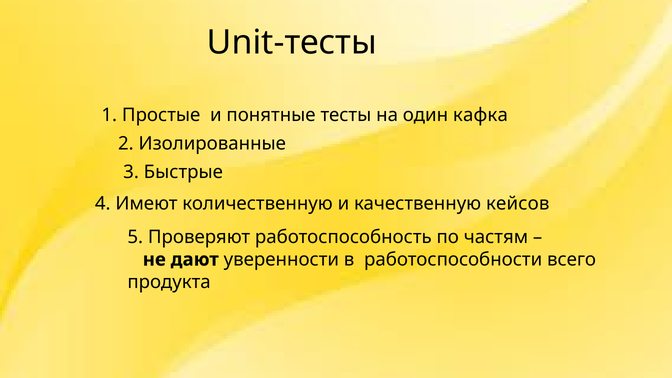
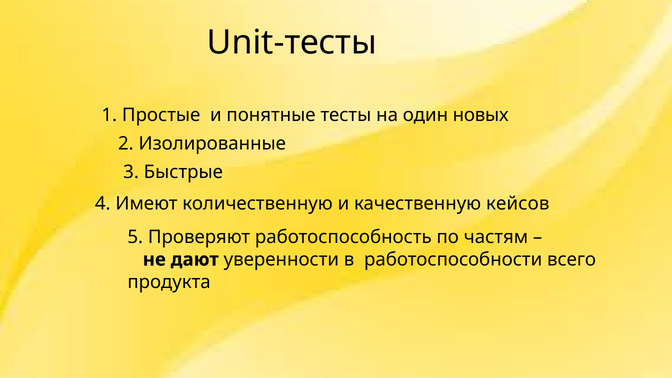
кафка: кафка -> новых
